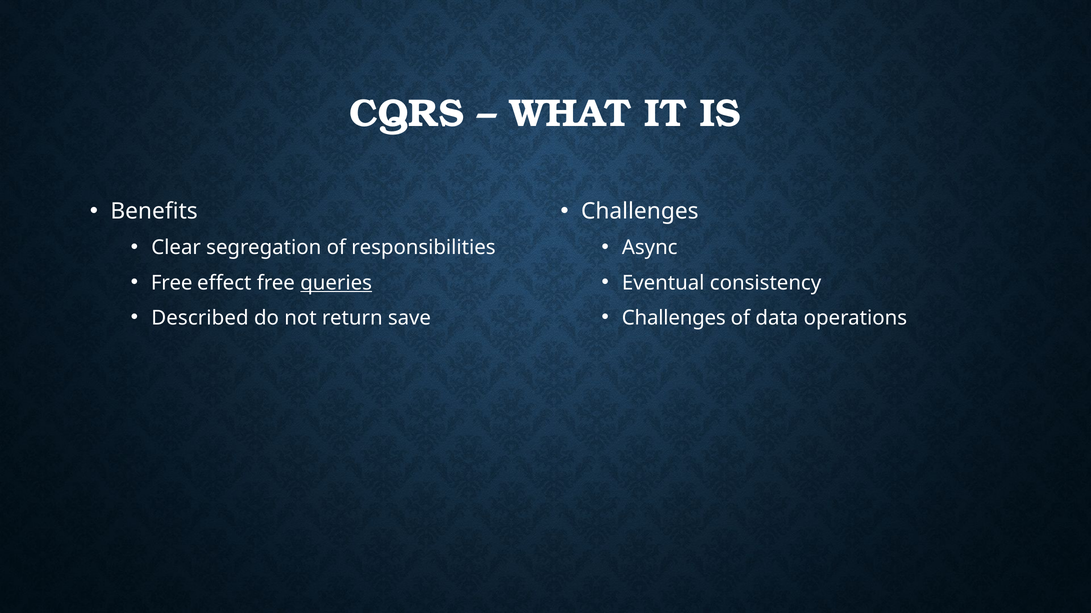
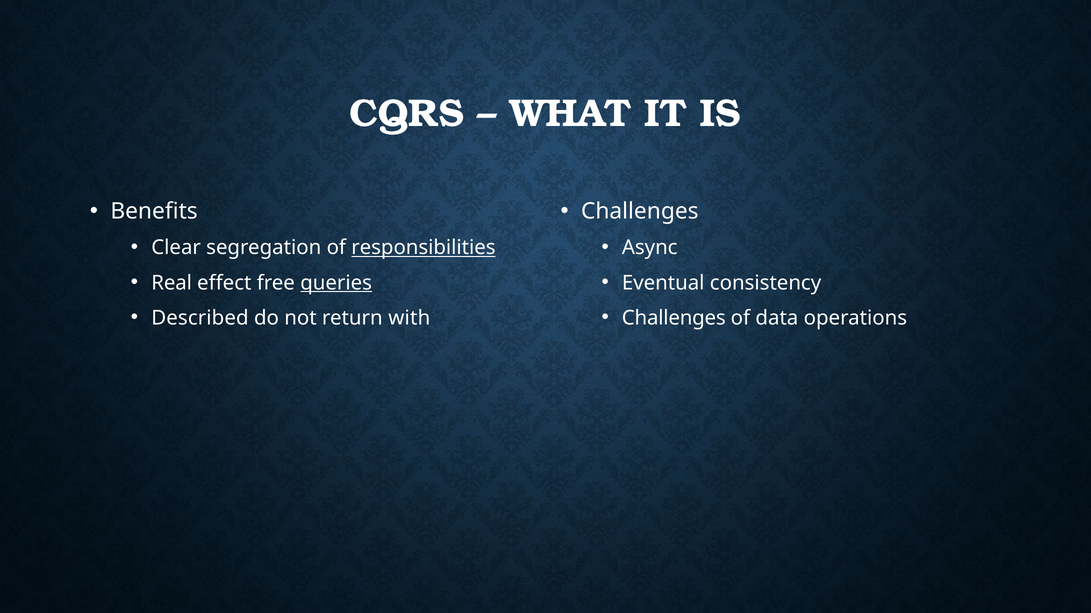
responsibilities underline: none -> present
Free at (172, 283): Free -> Real
save: save -> with
